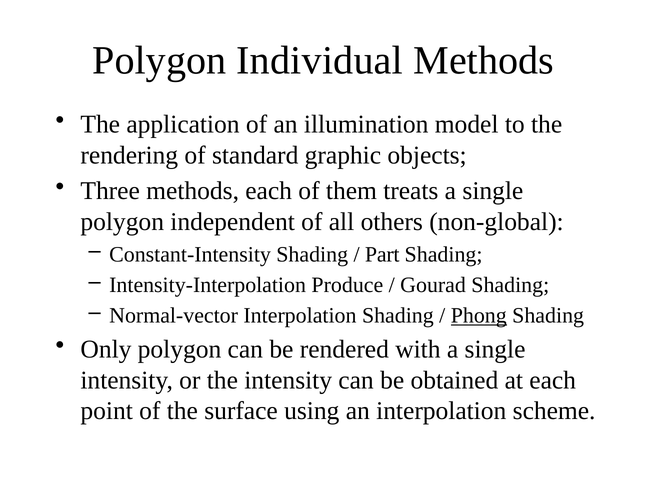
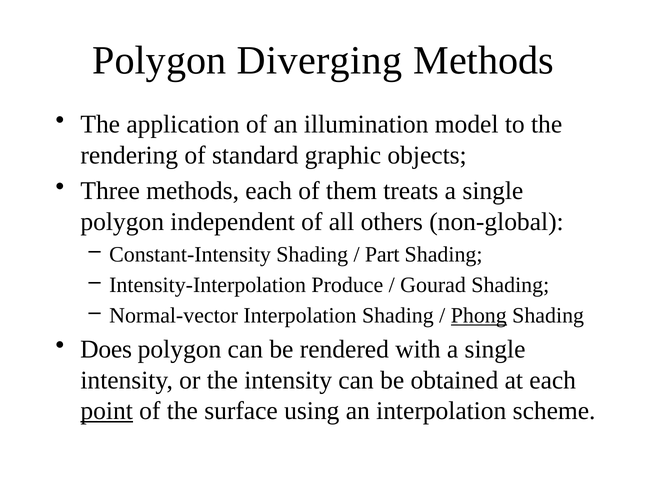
Individual: Individual -> Diverging
Only: Only -> Does
point underline: none -> present
